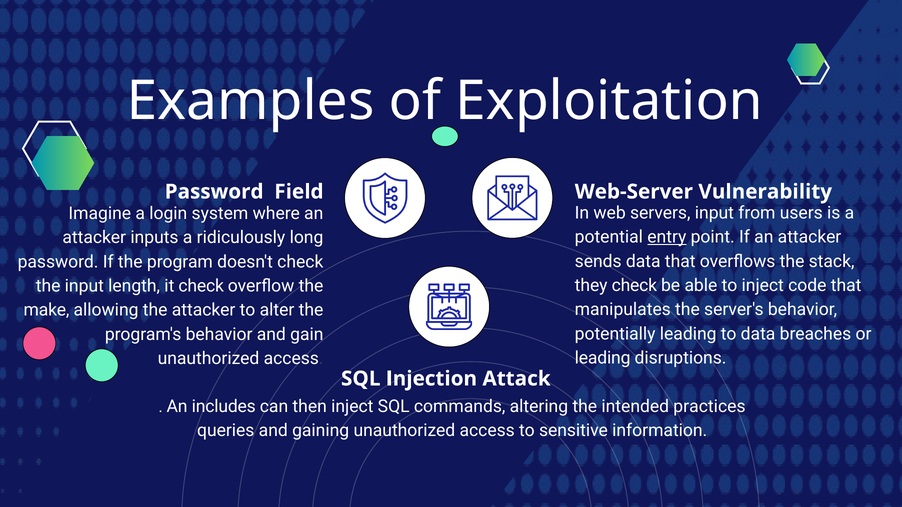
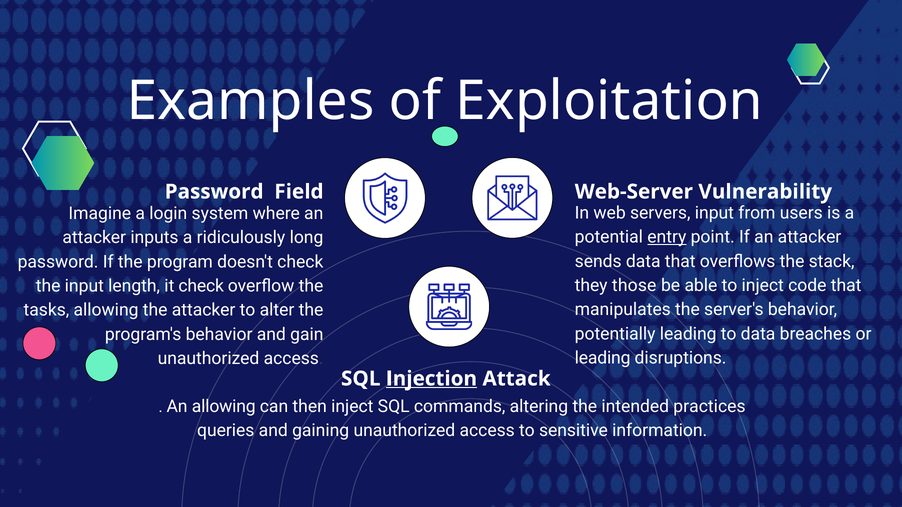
they check: check -> those
make: make -> tasks
Injection underline: none -> present
An includes: includes -> allowing
